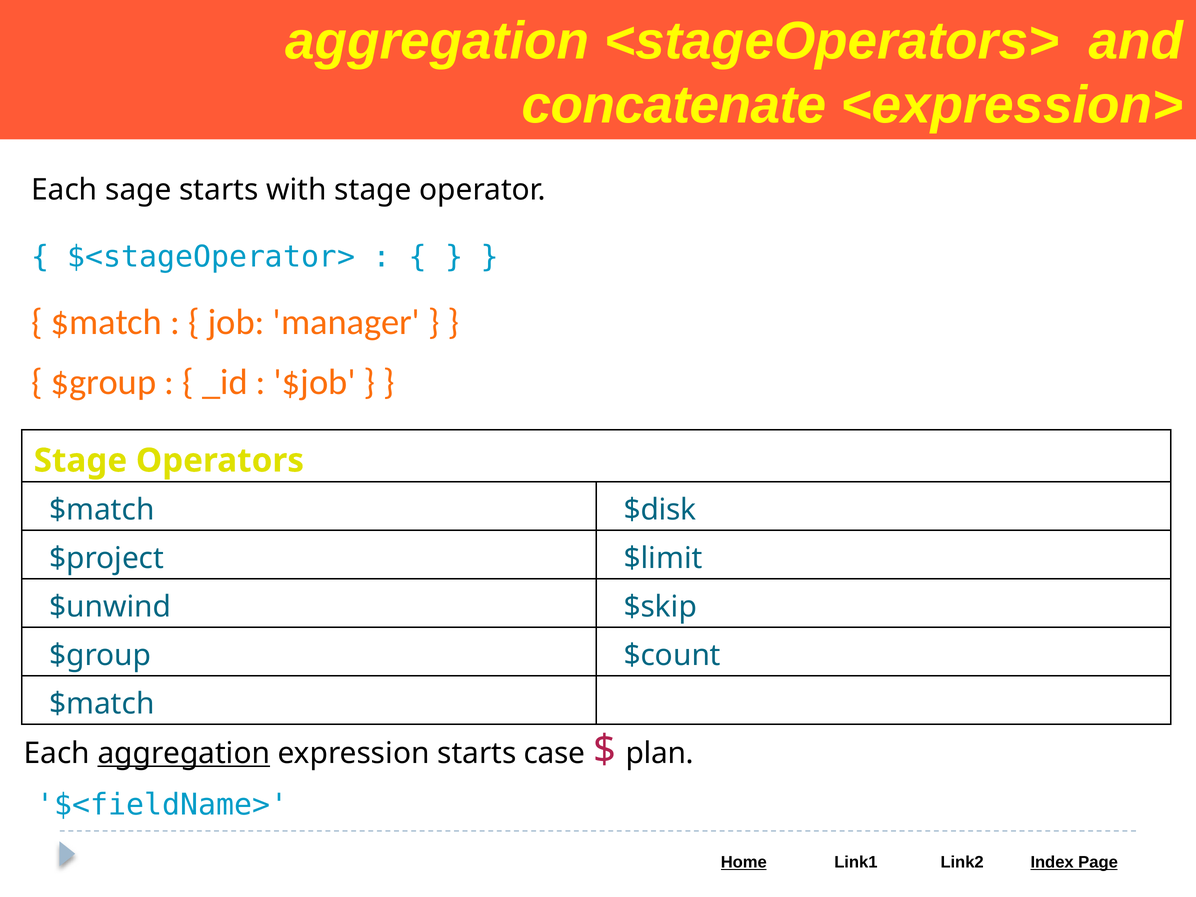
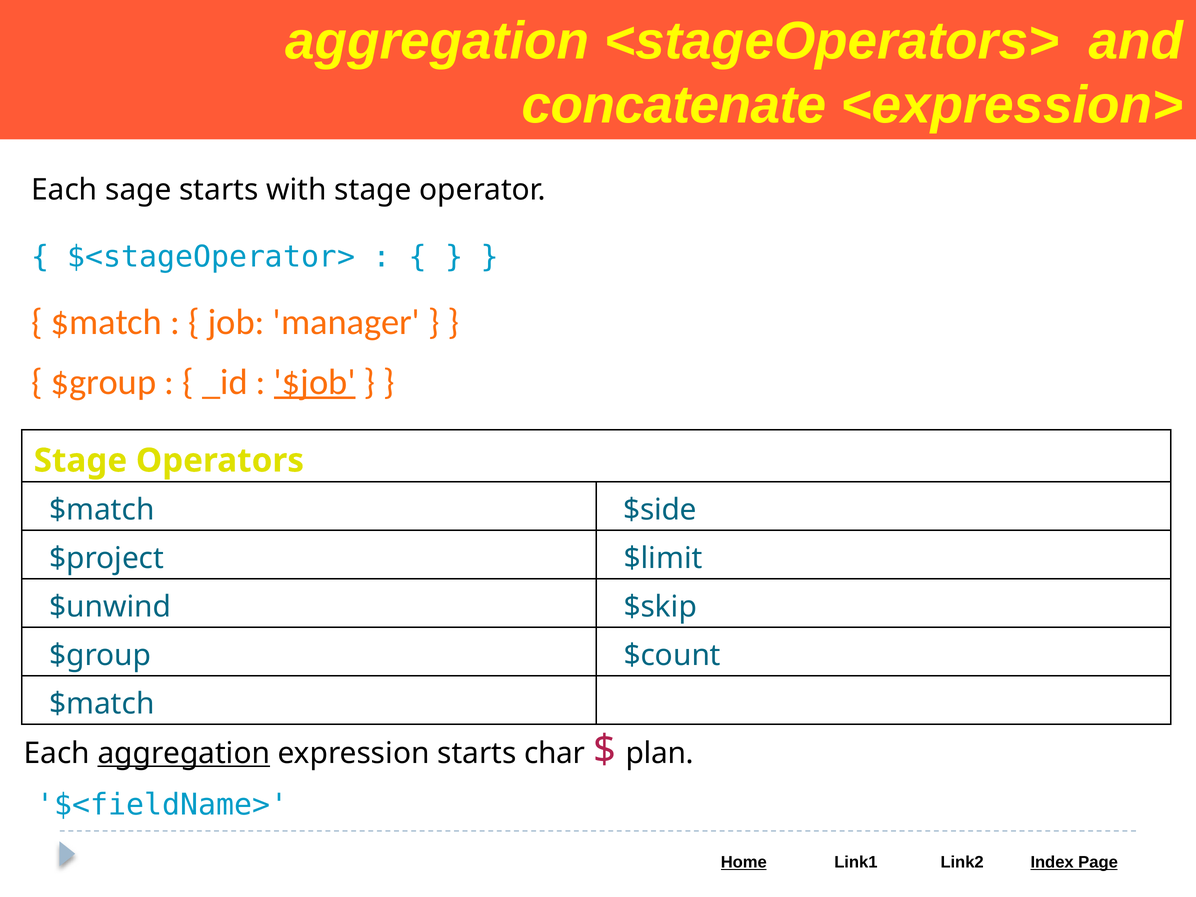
$job underline: none -> present
$disk: $disk -> $side
case: case -> char
